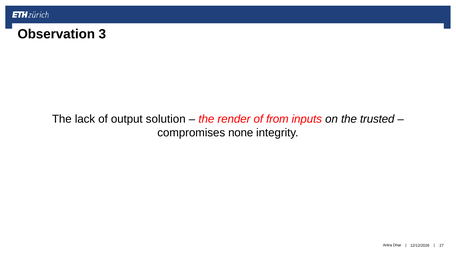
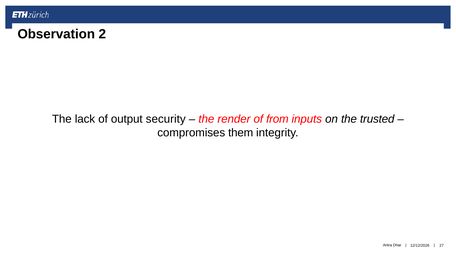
3: 3 -> 2
solution: solution -> security
none: none -> them
